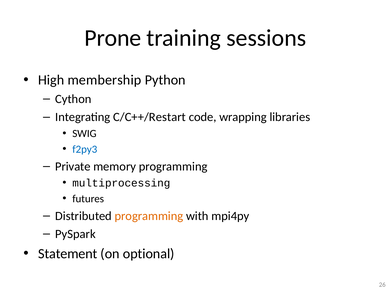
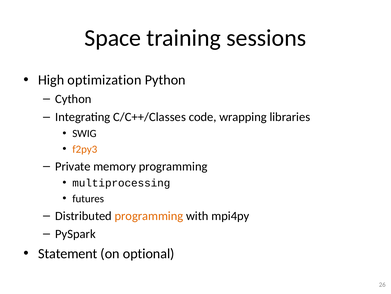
Prone: Prone -> Space
membership: membership -> optimization
C/C++/Restart: C/C++/Restart -> C/C++/Classes
f2py3 colour: blue -> orange
